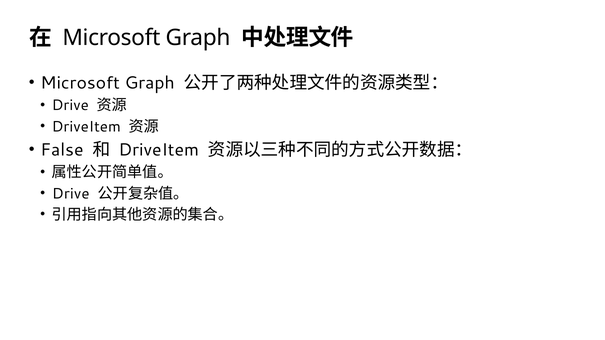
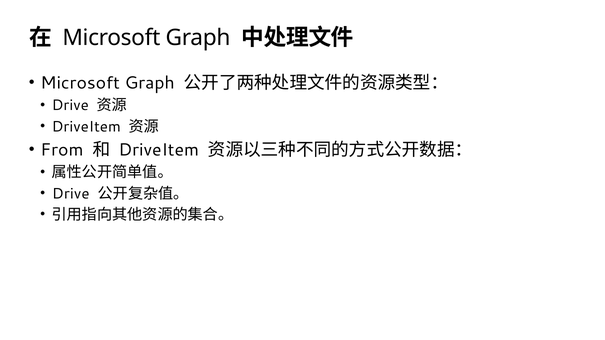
False: False -> From
